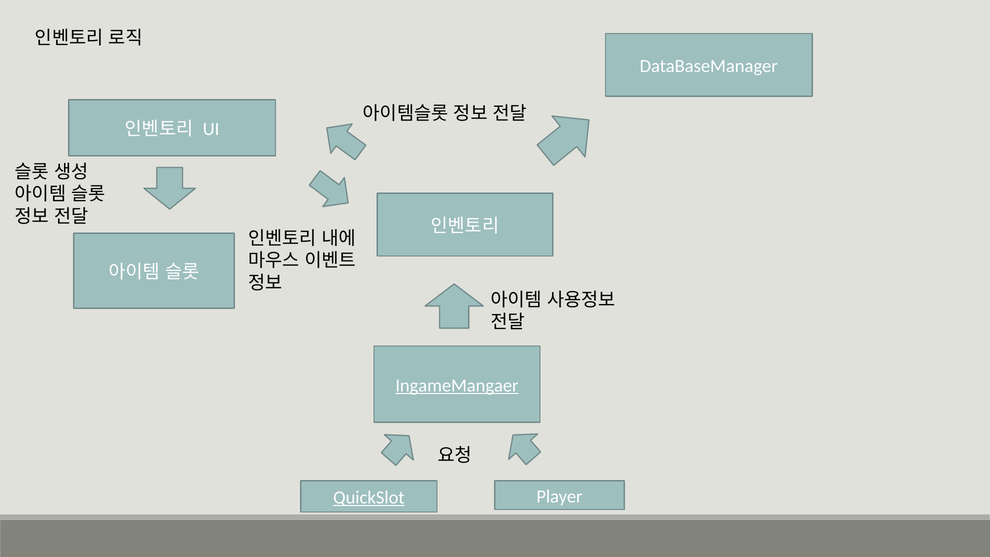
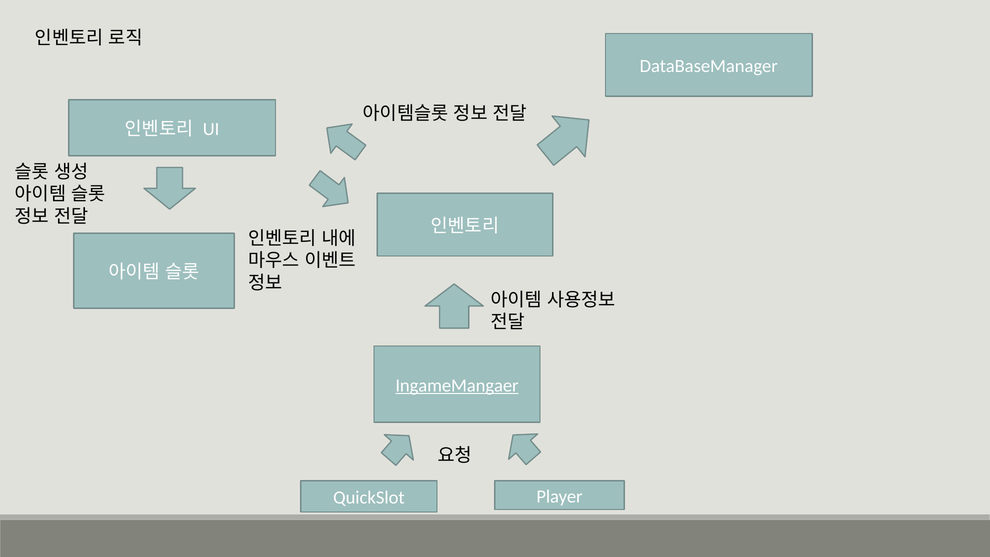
QuickSlot underline: present -> none
